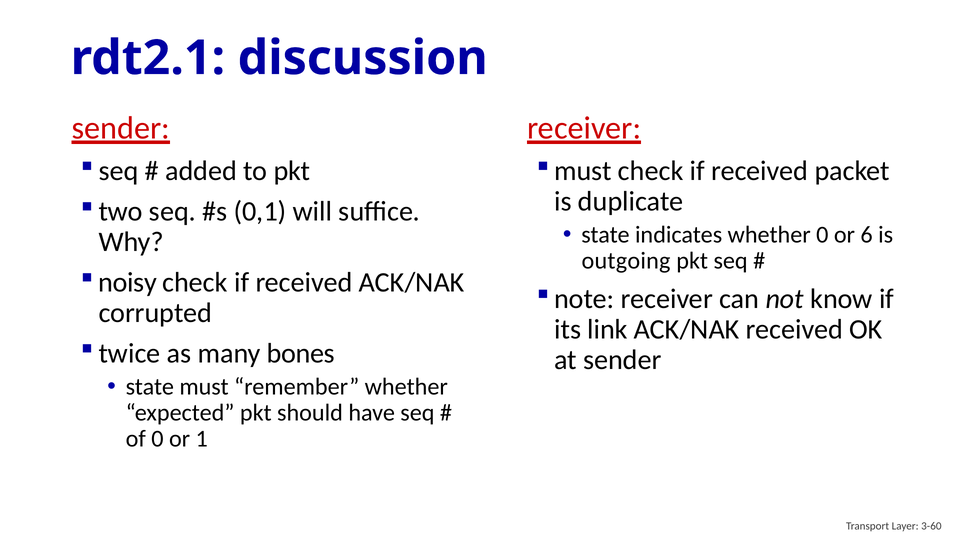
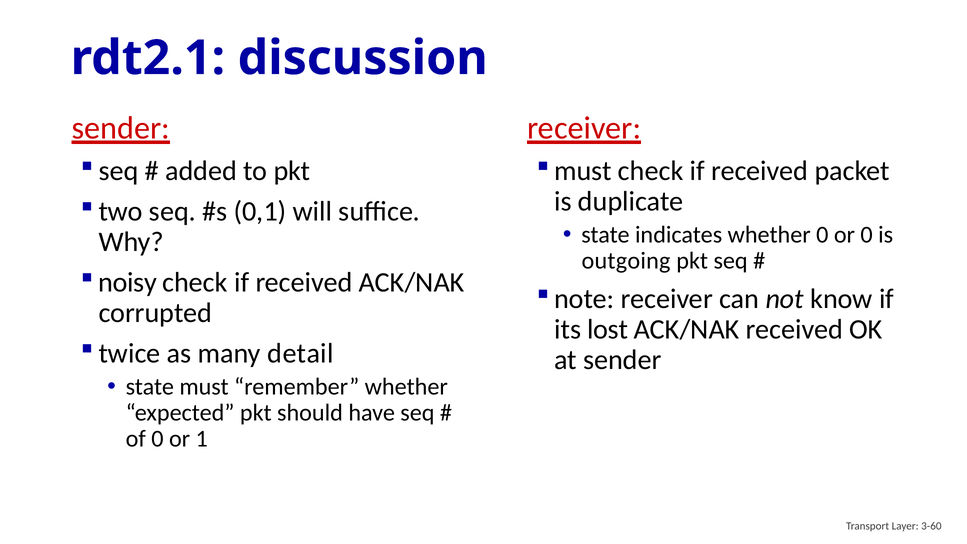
or 6: 6 -> 0
link: link -> lost
bones: bones -> detail
